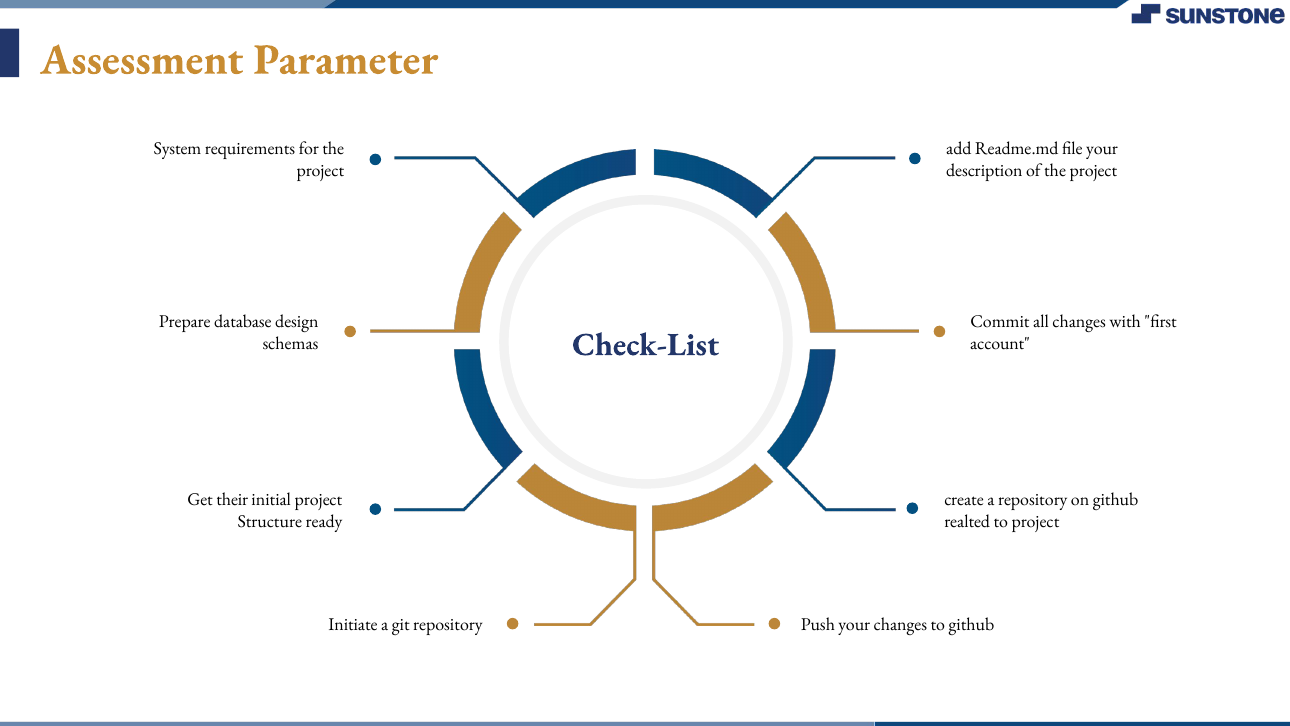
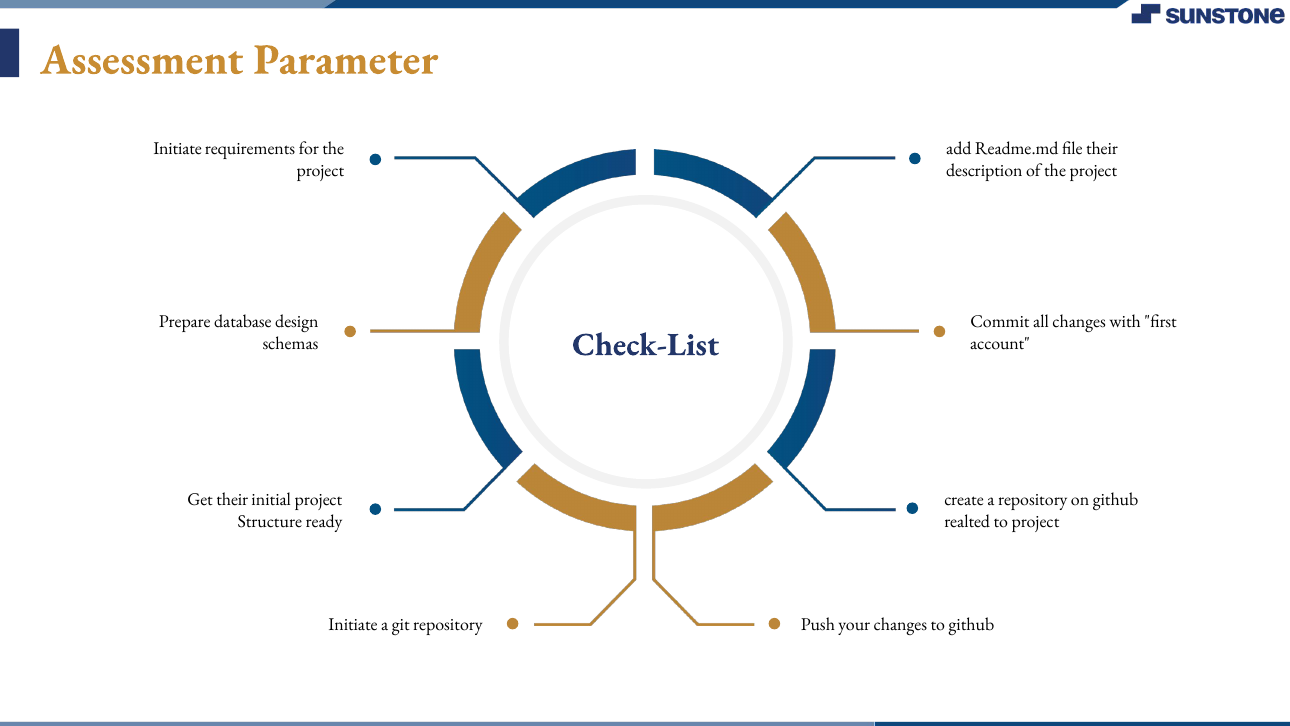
System at (178, 149): System -> Initiate
file your: your -> their
